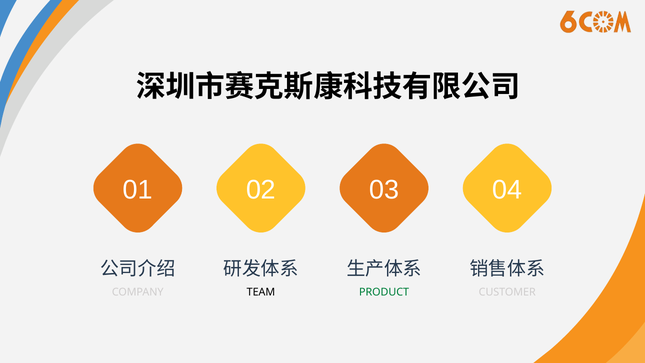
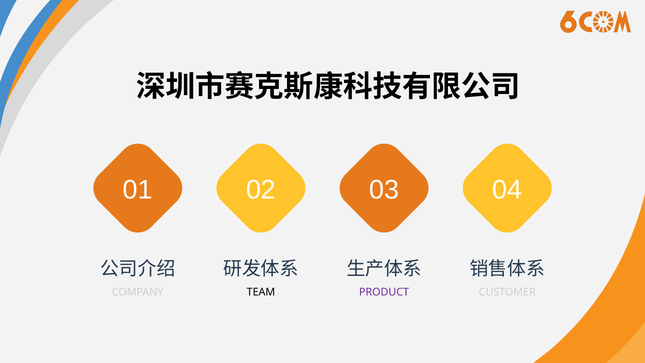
PRODUCT colour: green -> purple
